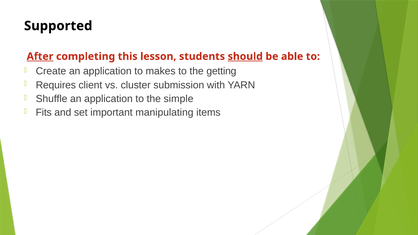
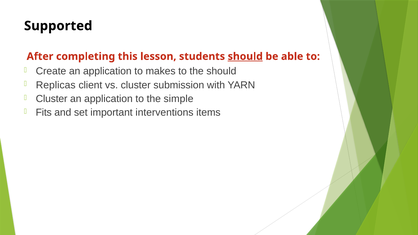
After underline: present -> none
the getting: getting -> should
Requires: Requires -> Replicas
Shuffle at (52, 99): Shuffle -> Cluster
manipulating: manipulating -> interventions
